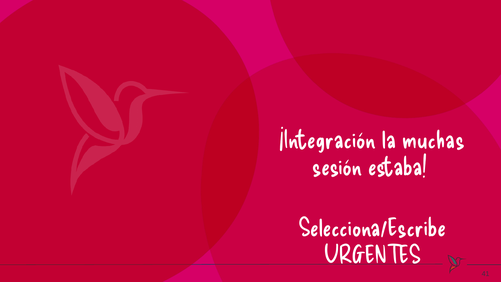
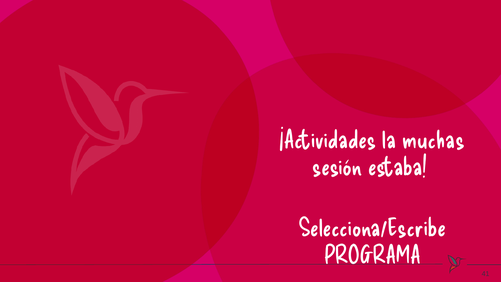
¡Integración: ¡Integración -> ¡Actividades
URGENTES: URGENTES -> PROGRAMA
